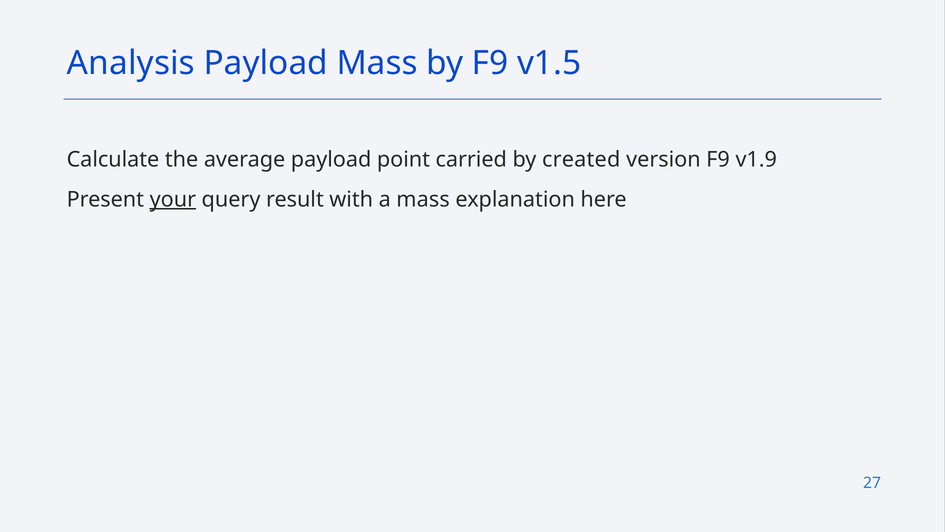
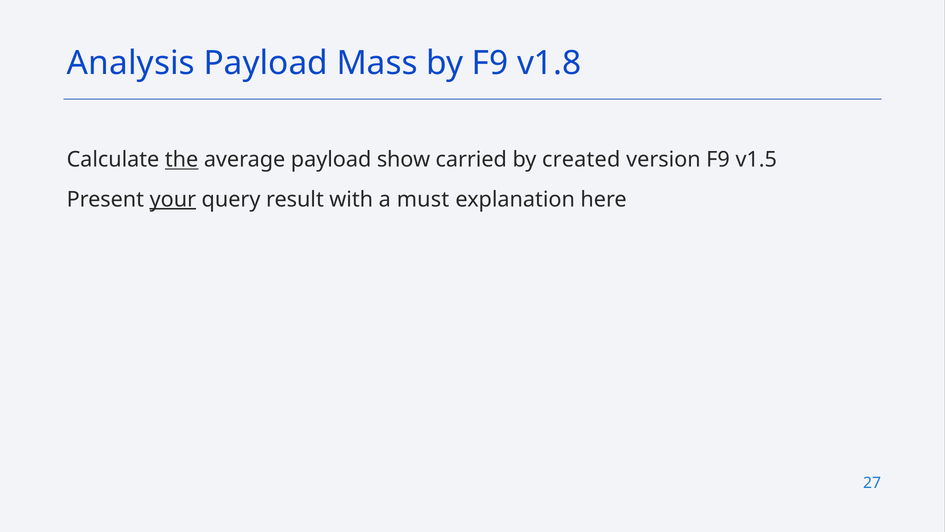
v1.5: v1.5 -> v1.8
the underline: none -> present
point: point -> show
v1.9: v1.9 -> v1.5
a mass: mass -> must
